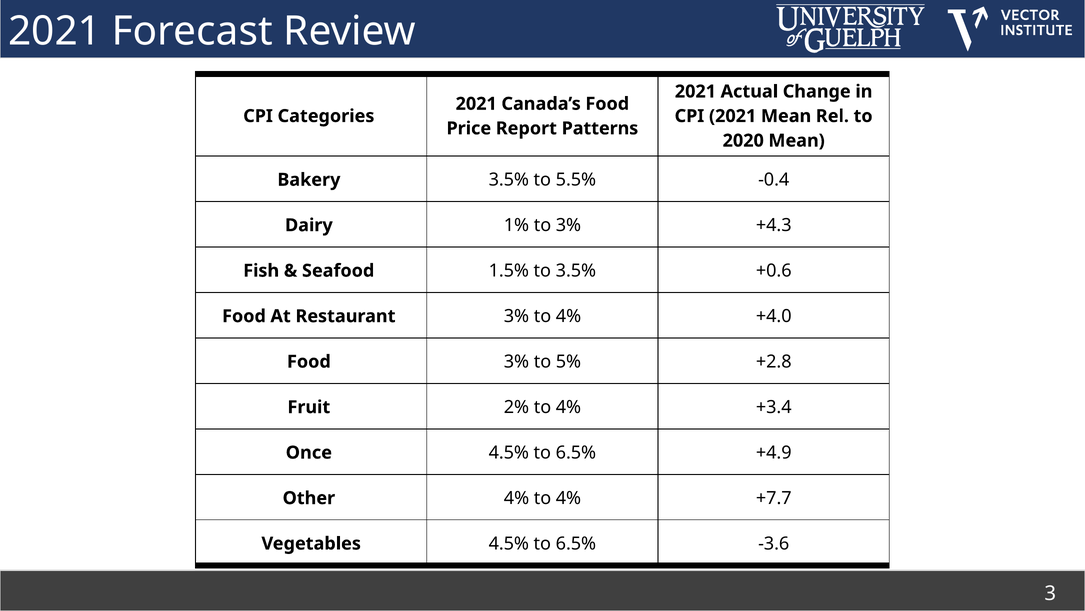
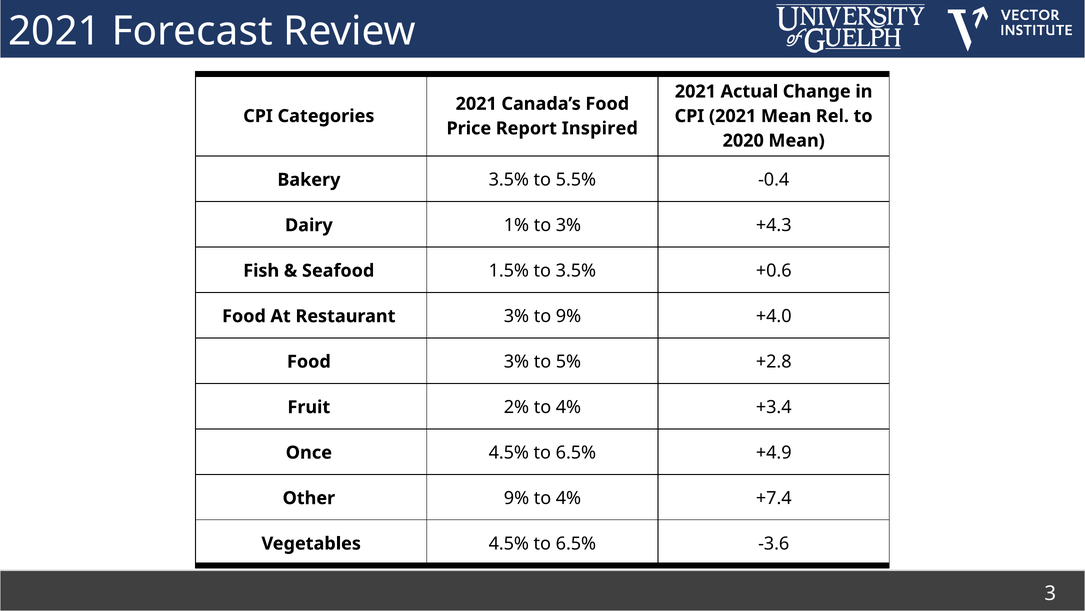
Patterns: Patterns -> Inspired
3% to 4%: 4% -> 9%
Other 4%: 4% -> 9%
+7.7: +7.7 -> +7.4
